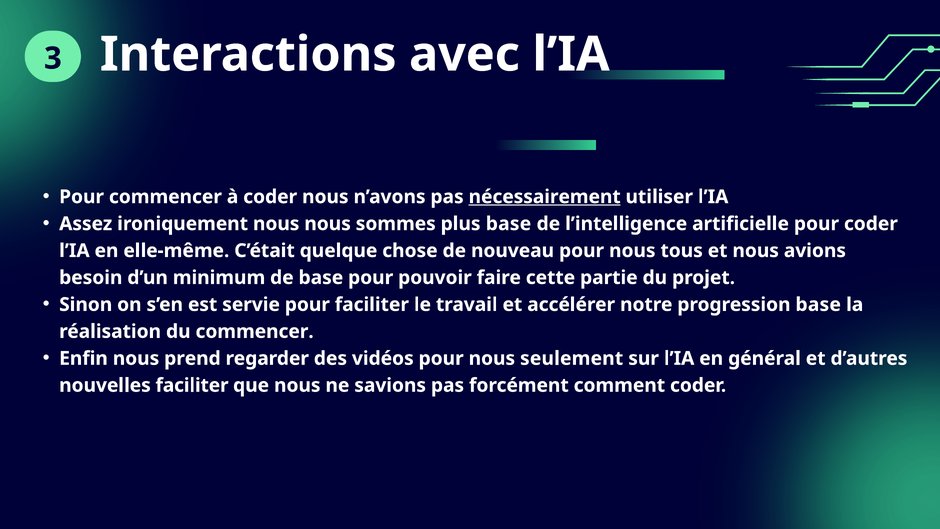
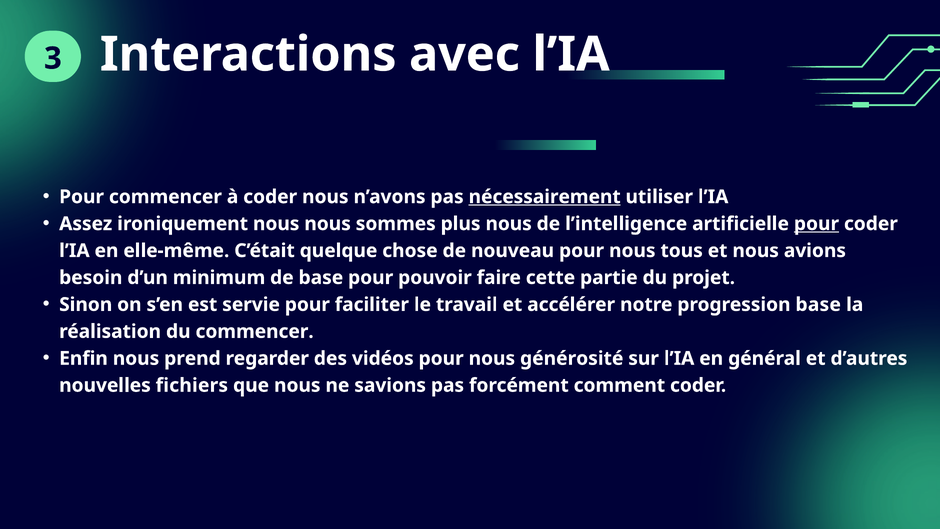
plus base: base -> nous
pour at (816, 224) underline: none -> present
seulement: seulement -> générosité
nouvelles faciliter: faciliter -> fichiers
